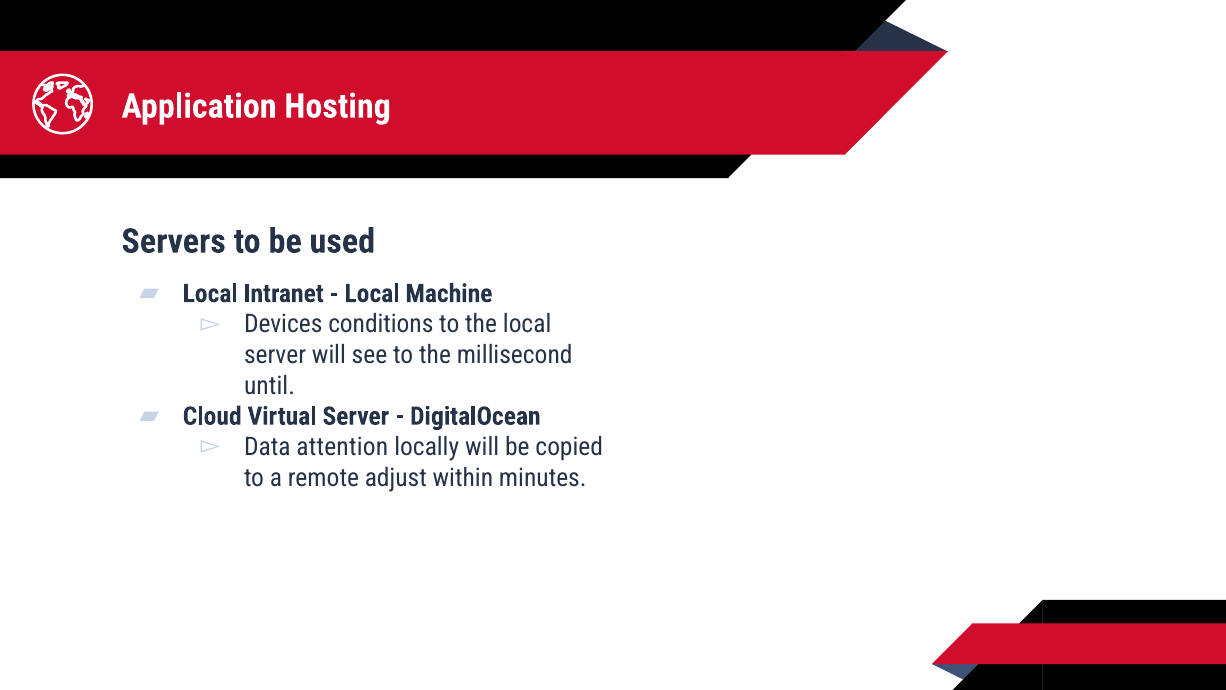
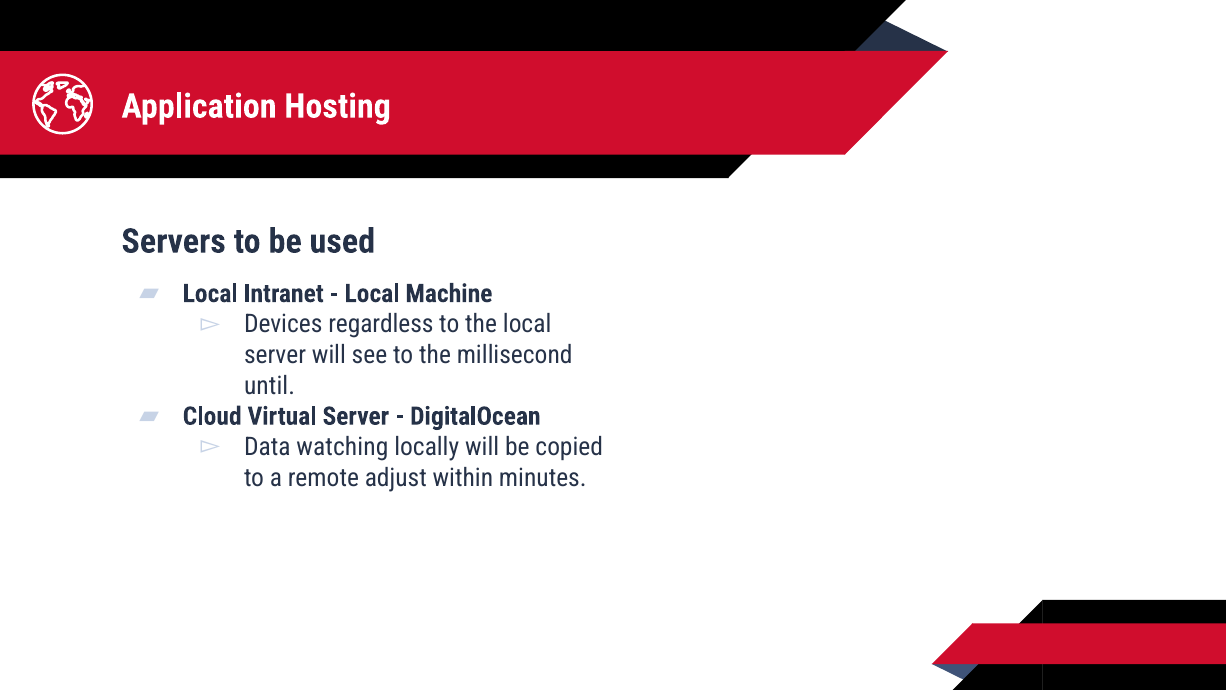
conditions: conditions -> regardless
attention: attention -> watching
